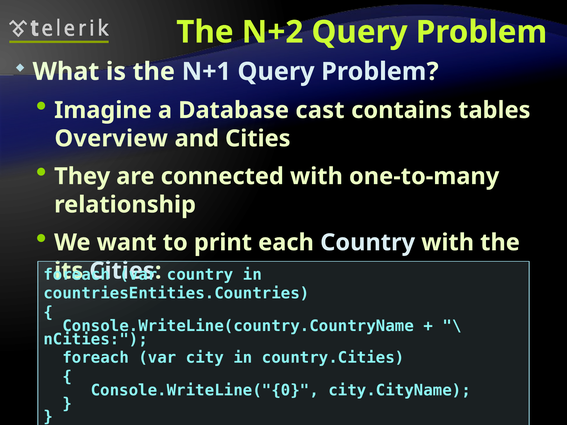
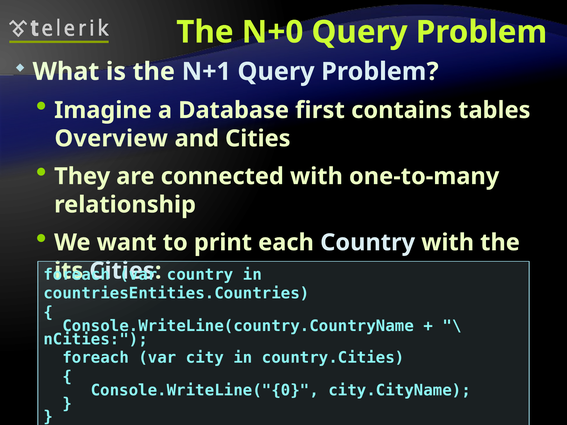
N+2: N+2 -> N+0
cast: cast -> first
